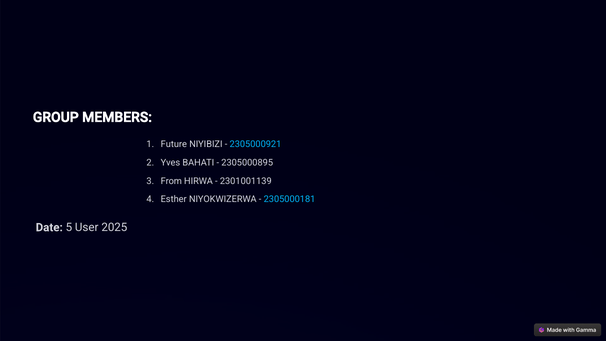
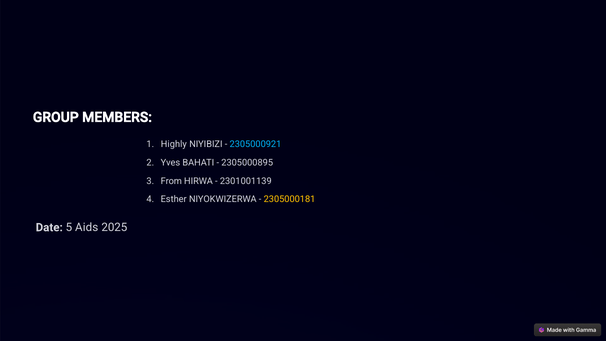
Future: Future -> Highly
2305000181 colour: light blue -> yellow
User: User -> Aids
